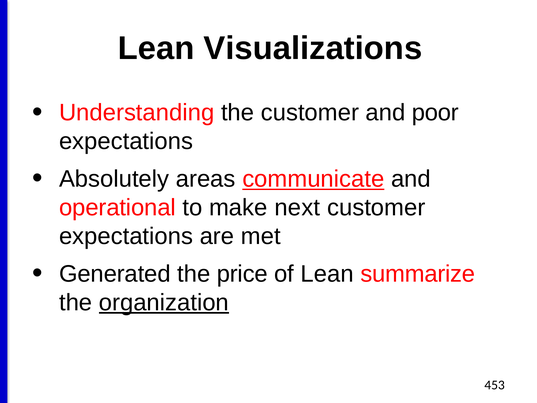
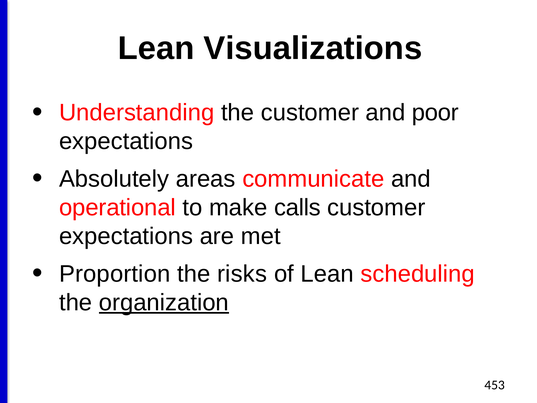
communicate underline: present -> none
next: next -> calls
Generated: Generated -> Proportion
price: price -> risks
summarize: summarize -> scheduling
